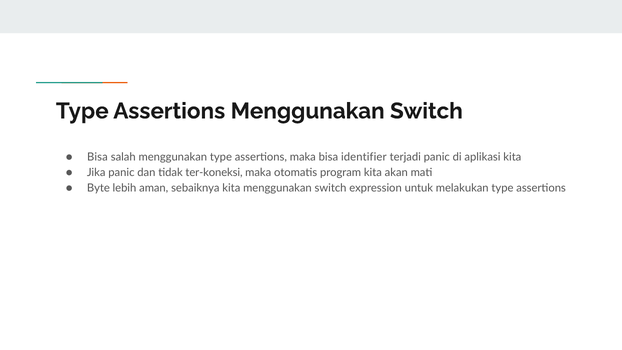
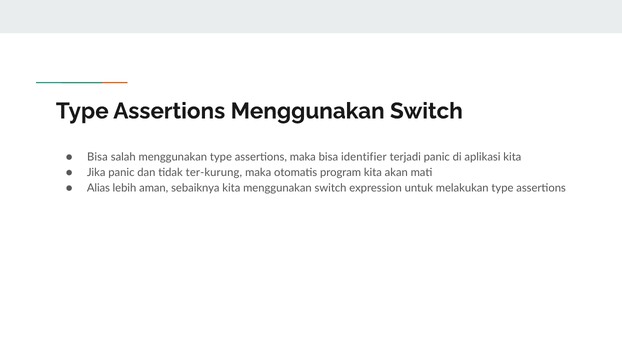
ter-koneksi: ter-koneksi -> ter-kurung
Byte: Byte -> Alias
